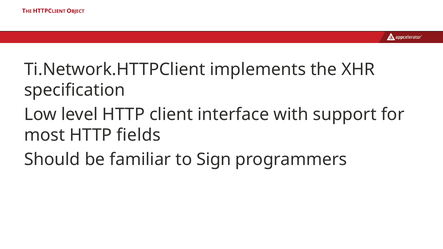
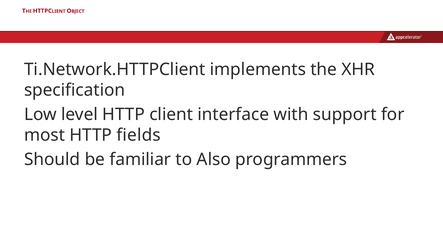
Sign: Sign -> Also
